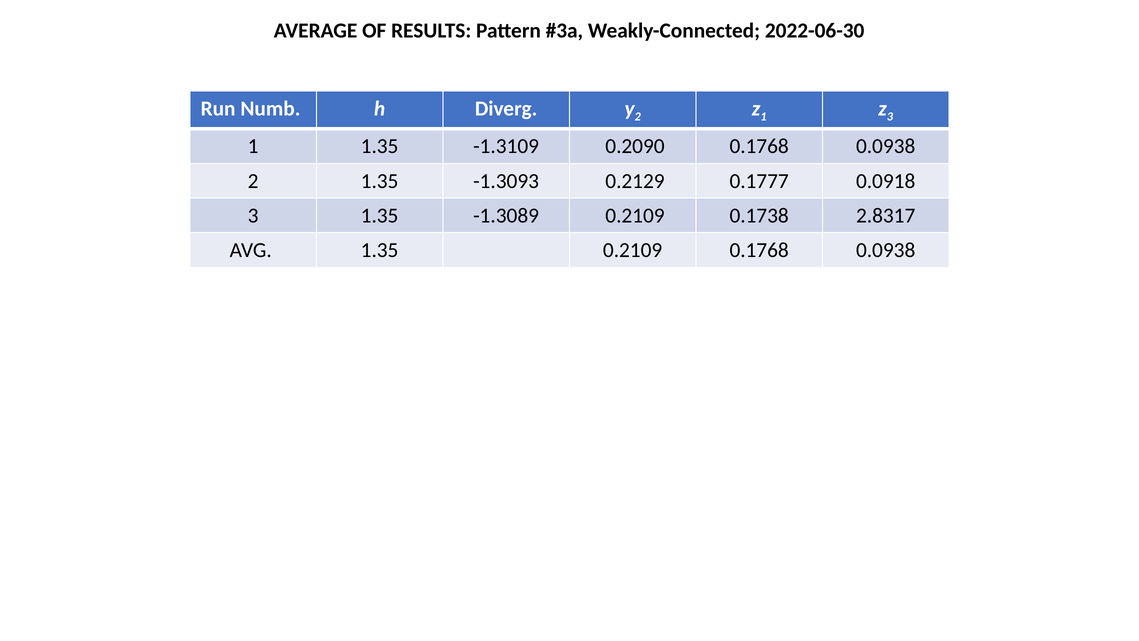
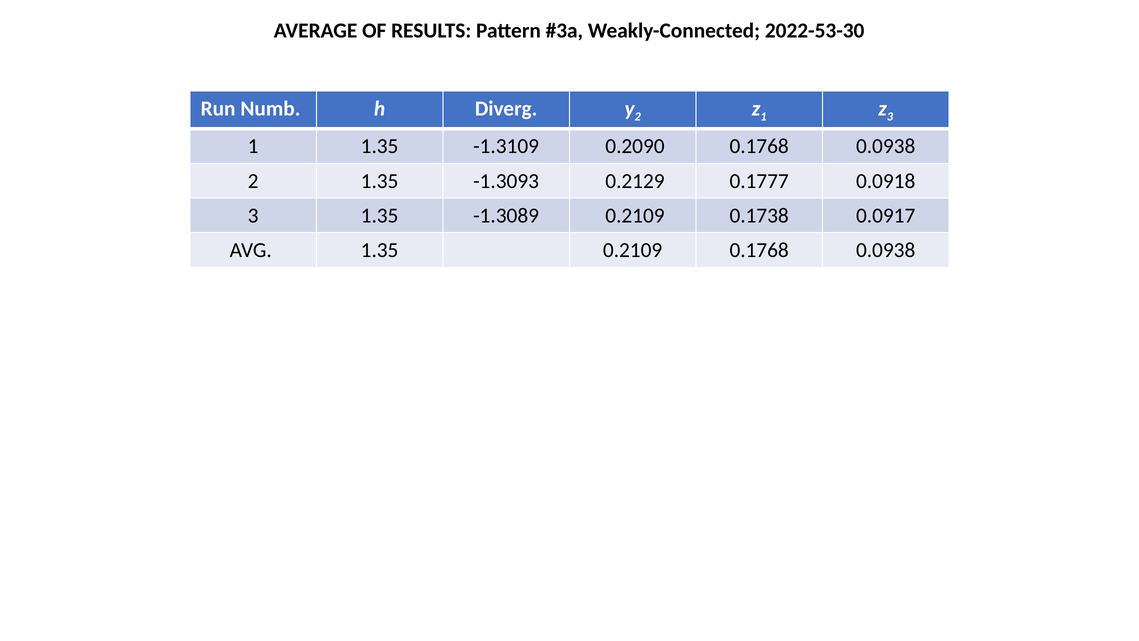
2022-06-30: 2022-06-30 -> 2022-53-30
2.8317: 2.8317 -> 0.0917
